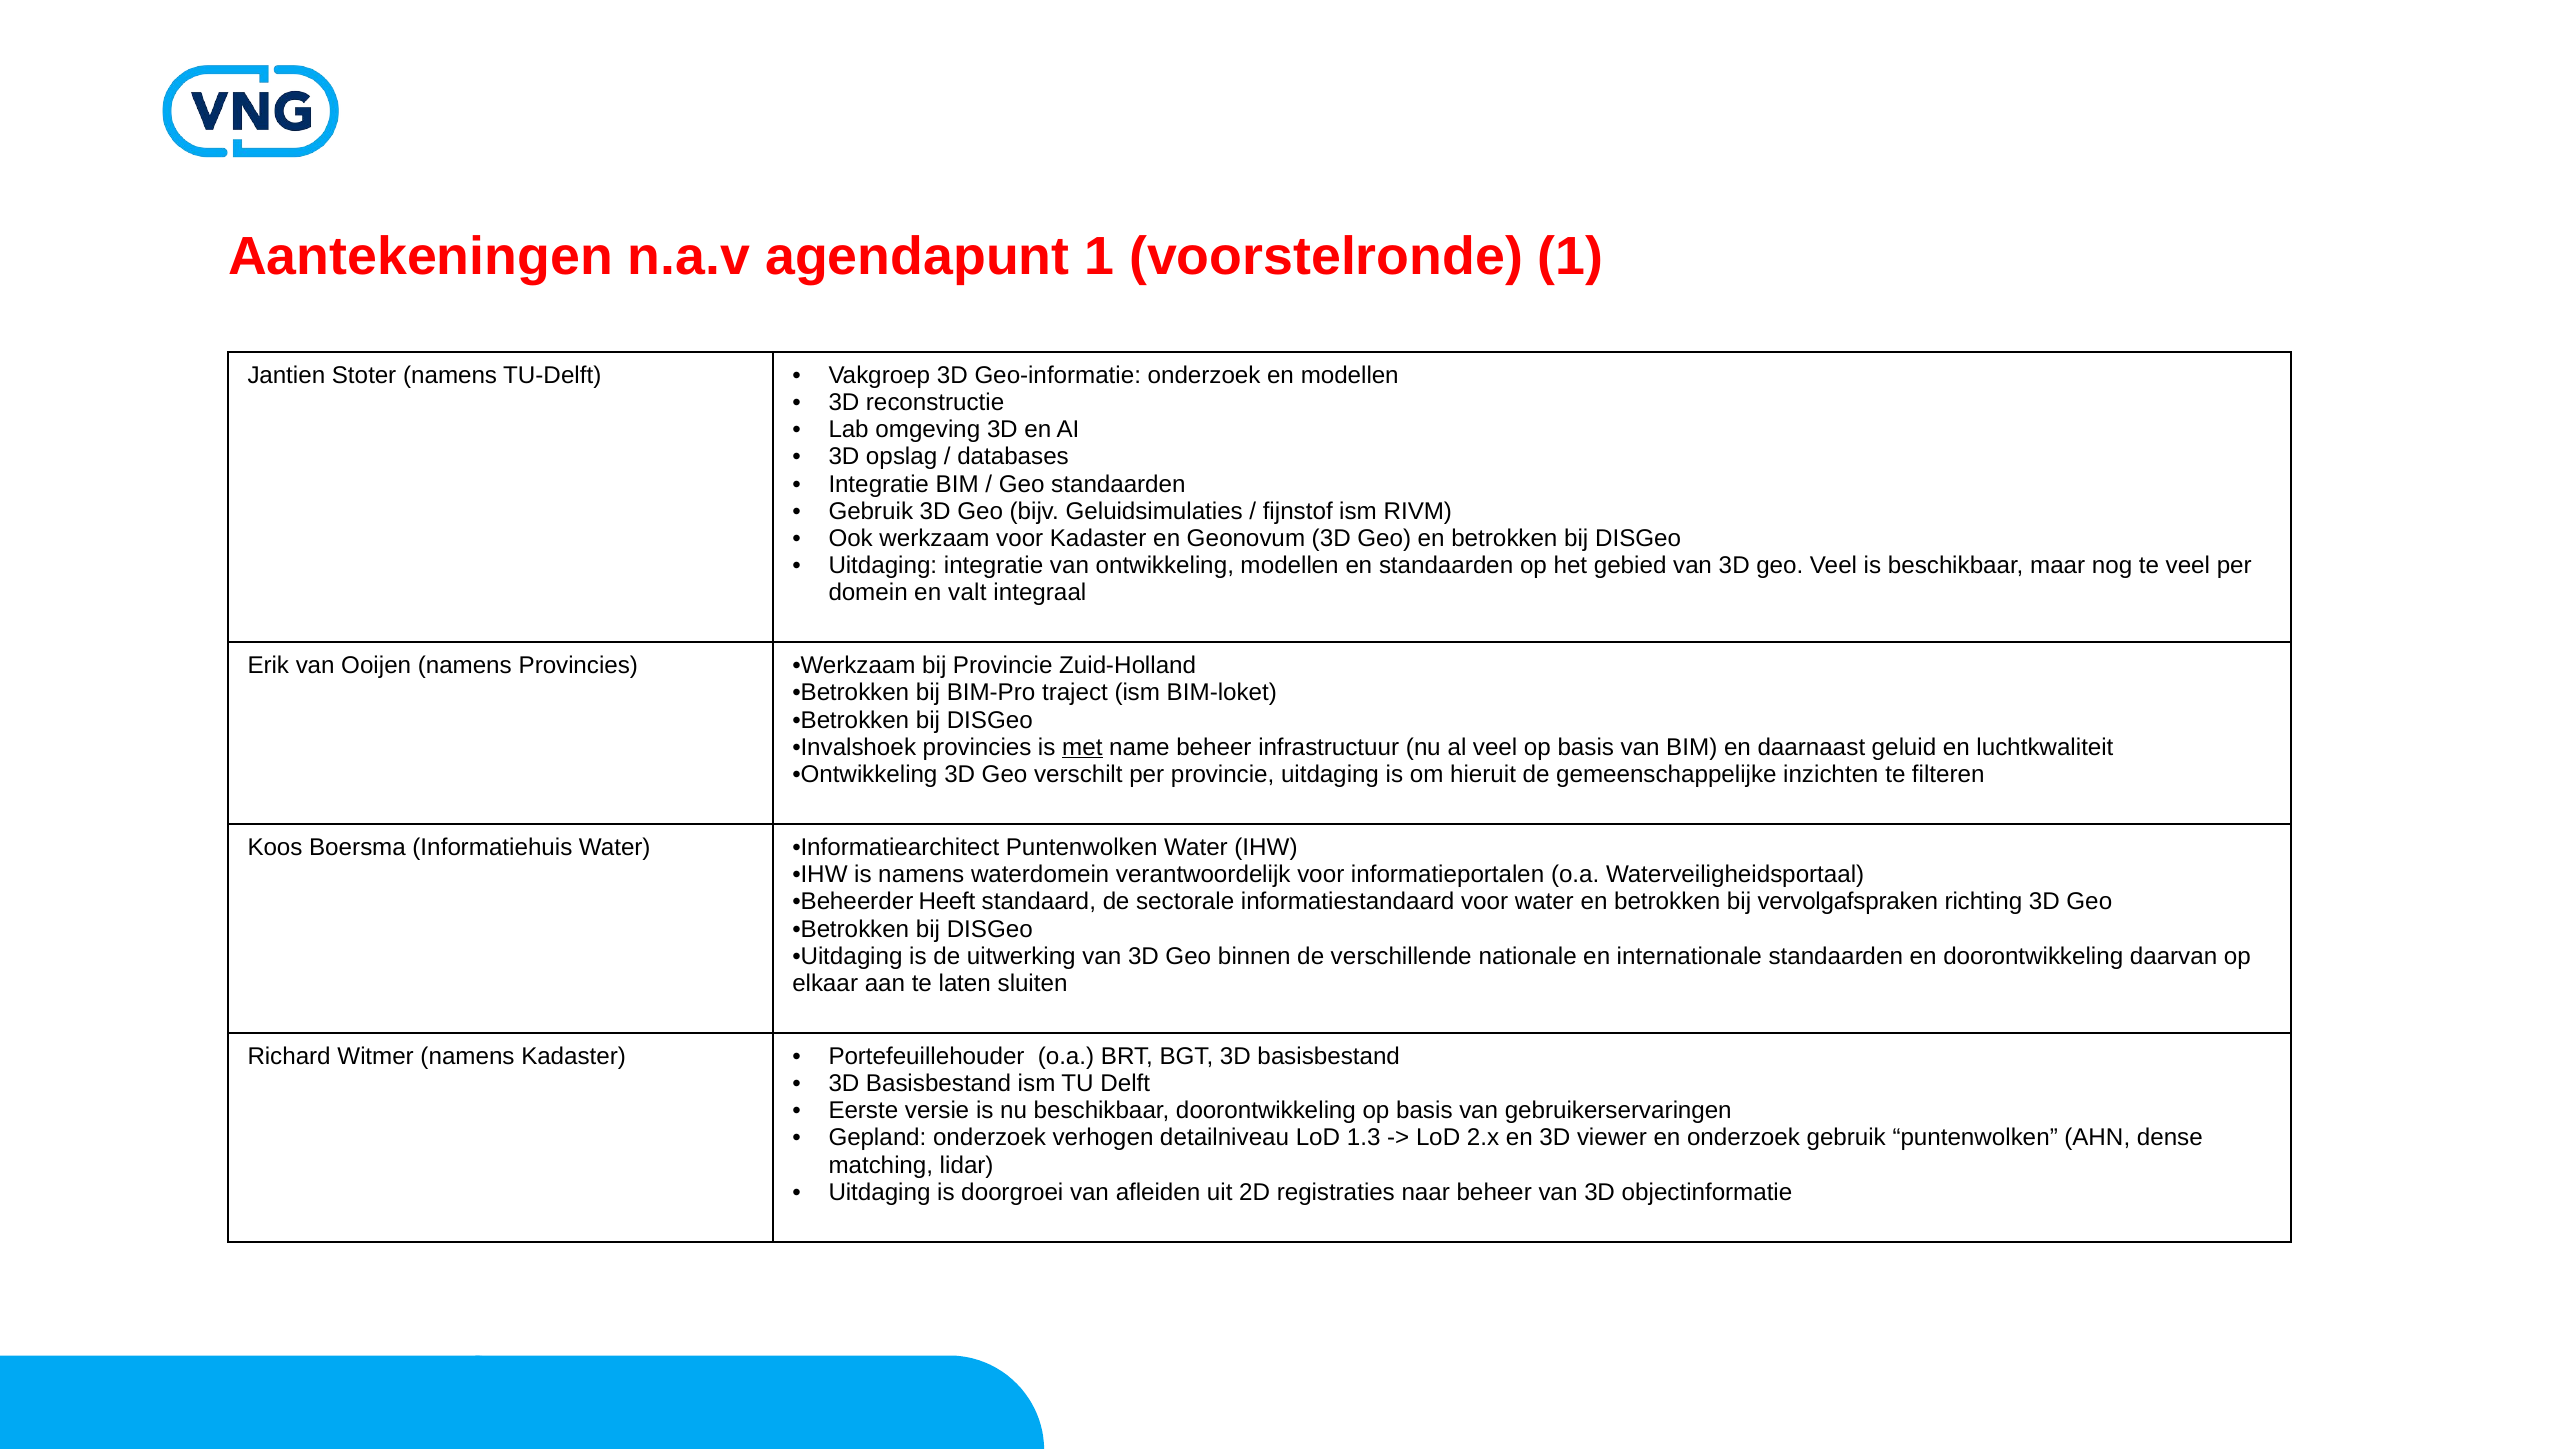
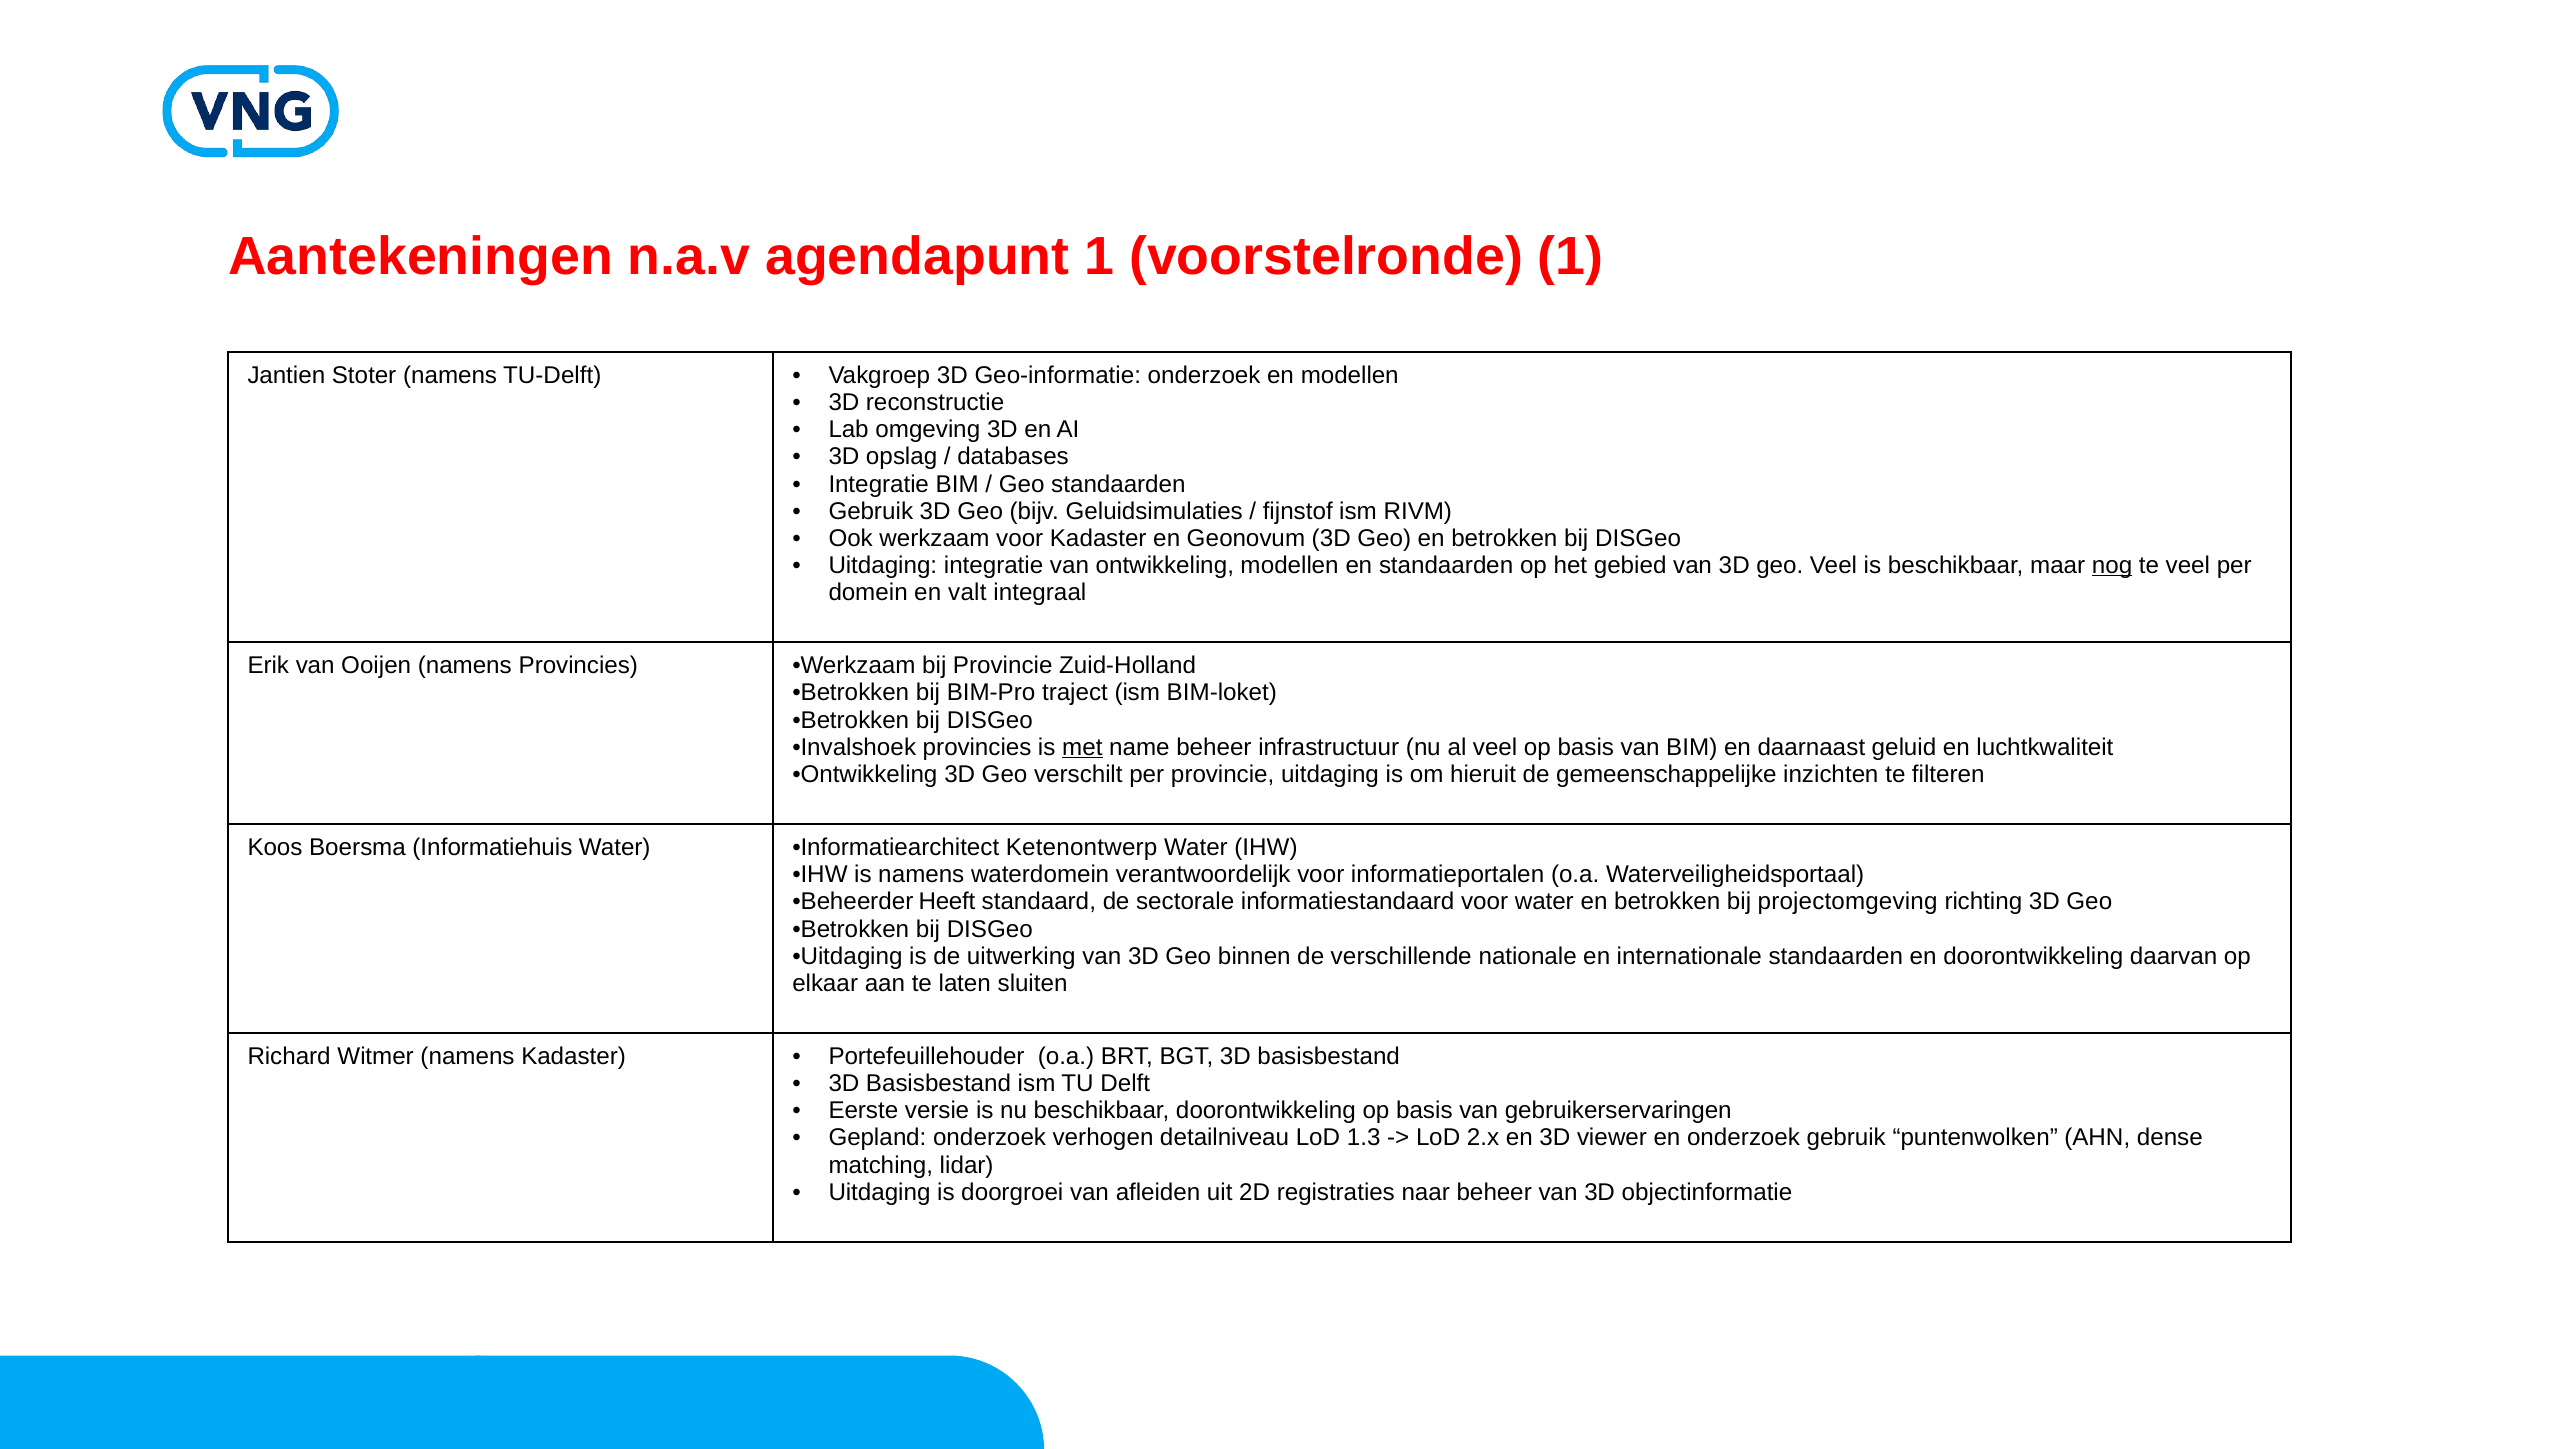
nog underline: none -> present
Informatiearchitect Puntenwolken: Puntenwolken -> Ketenontwerp
vervolgafspraken: vervolgafspraken -> projectomgeving
